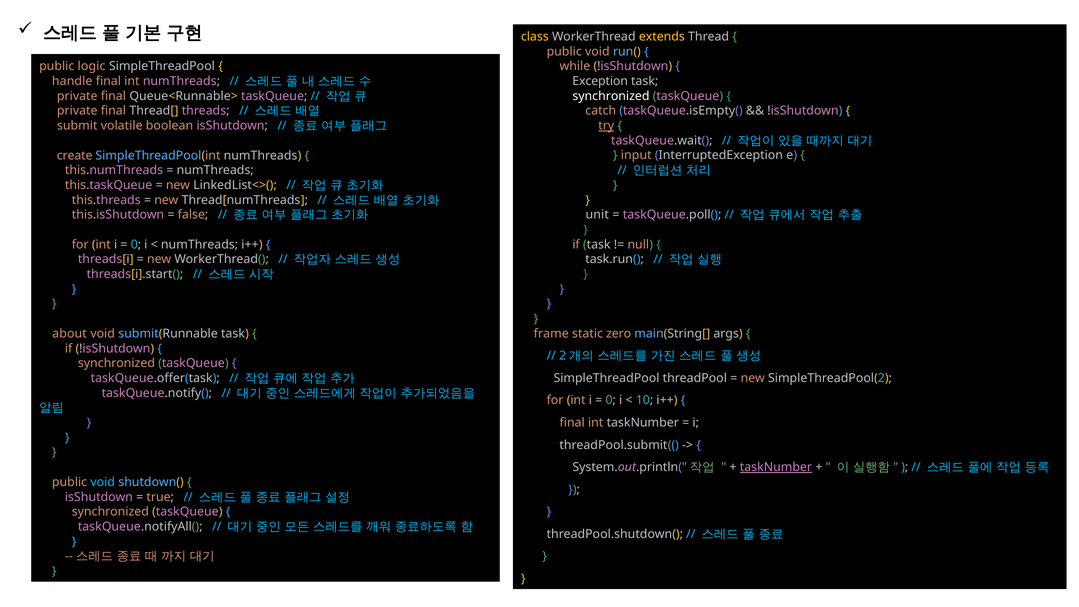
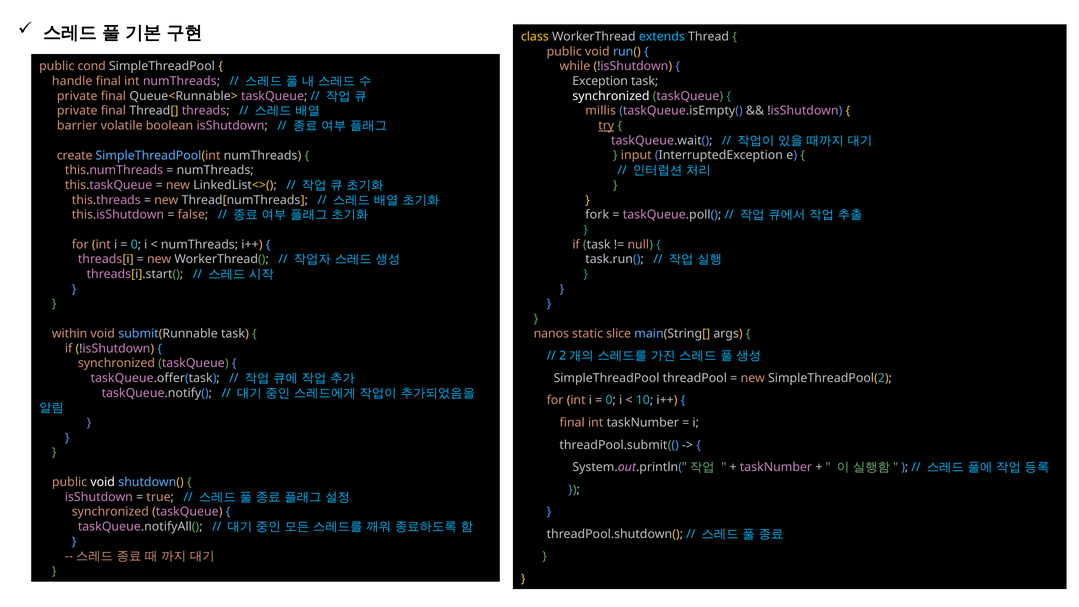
extends colour: yellow -> light blue
logic: logic -> cond
catch: catch -> millis
submit: submit -> barrier
unit: unit -> fork
frame: frame -> nanos
zero: zero -> slice
about: about -> within
taskNumber at (776, 467) underline: present -> none
void at (103, 482) colour: light blue -> white
